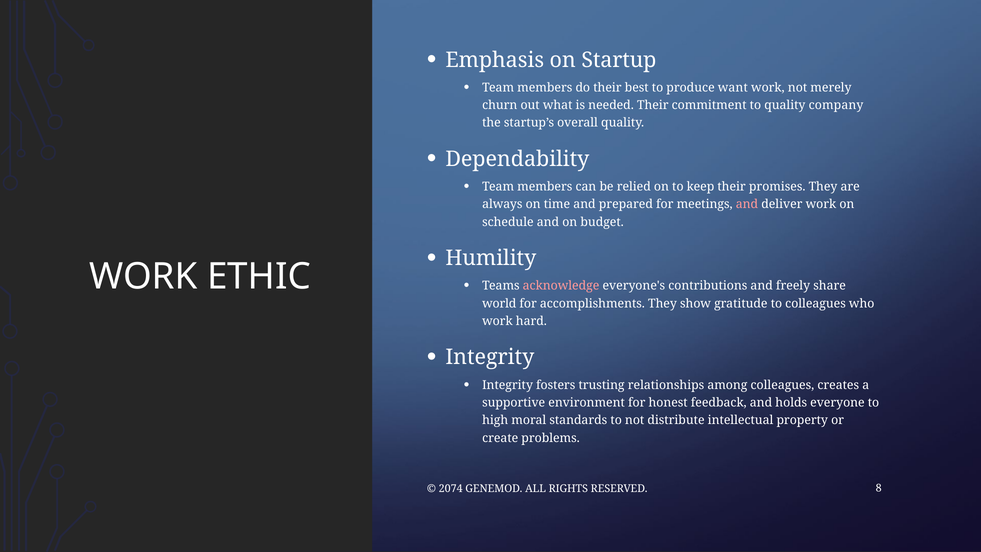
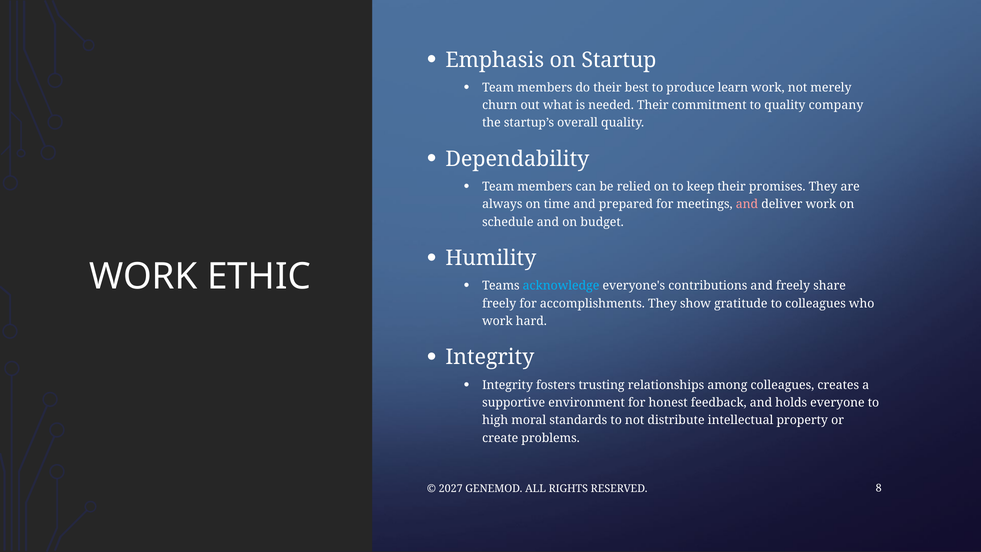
want: want -> learn
acknowledge colour: pink -> light blue
world at (499, 303): world -> freely
2074: 2074 -> 2027
